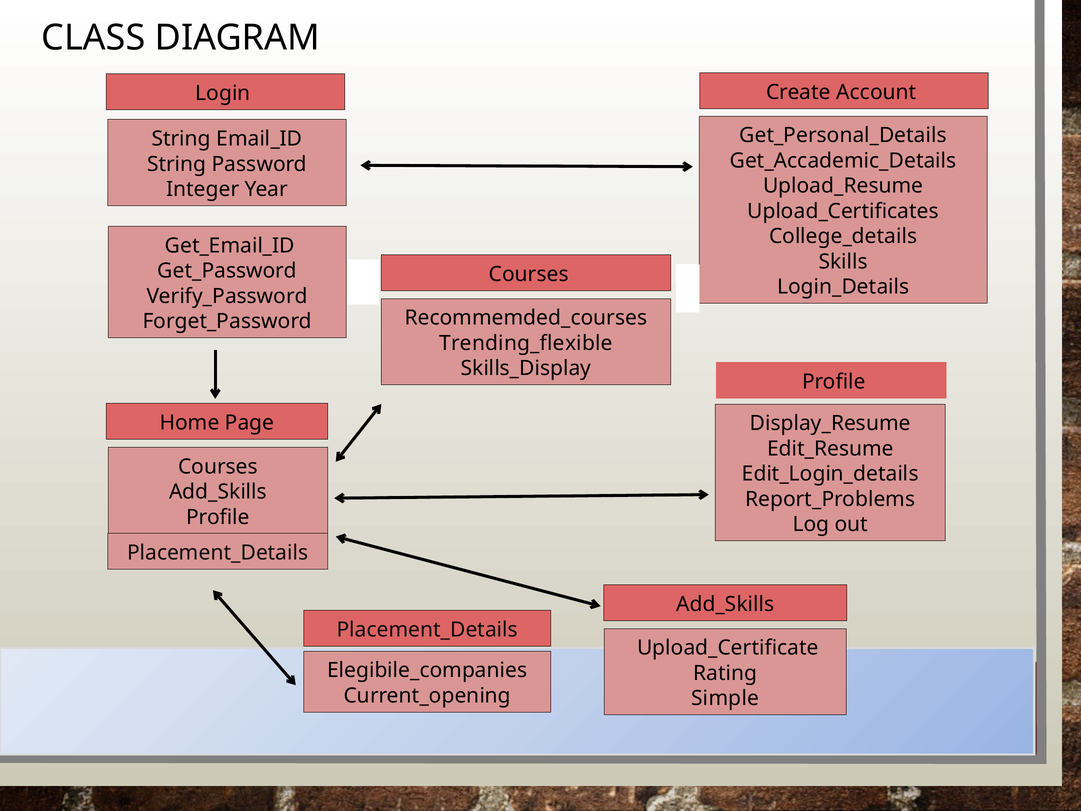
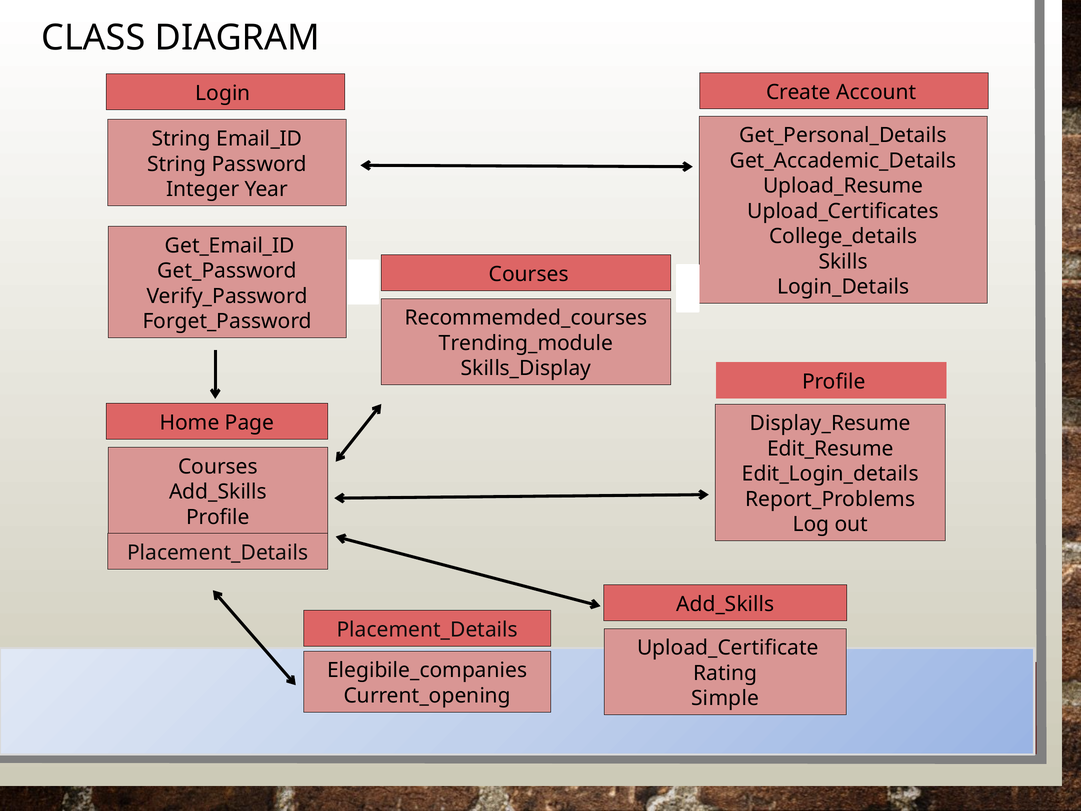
Trending_flexible: Trending_flexible -> Trending_module
